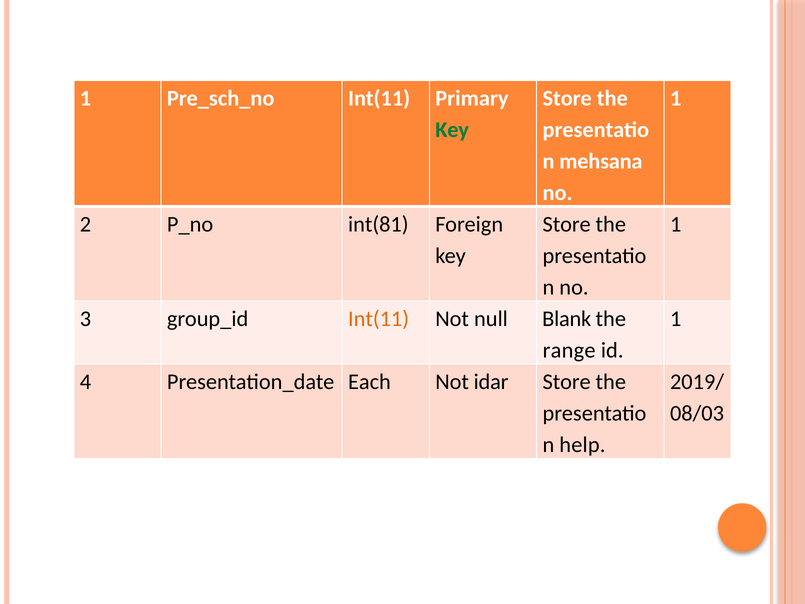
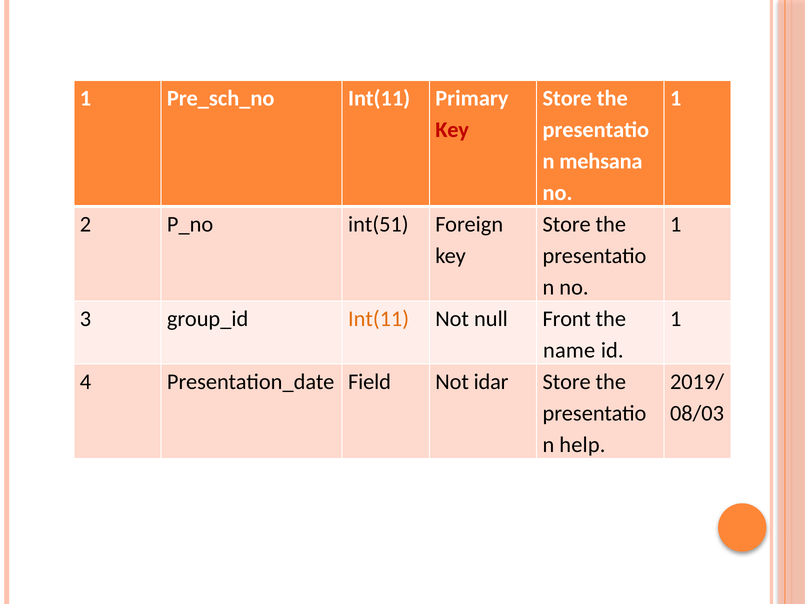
Key at (452, 130) colour: green -> red
int(81: int(81 -> int(51
Blank: Blank -> Front
range: range -> name
Each: Each -> Field
